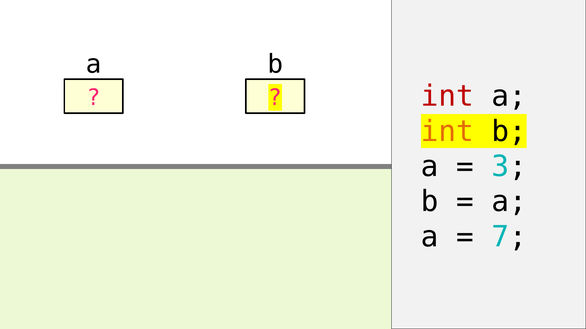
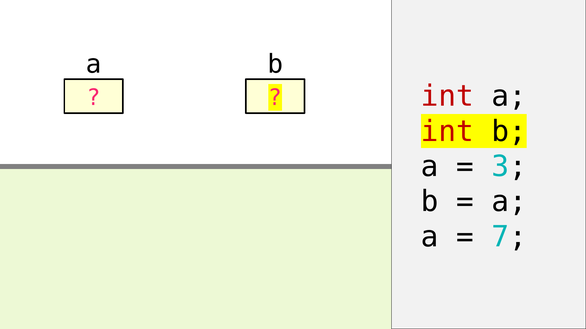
int at (447, 132) colour: orange -> red
